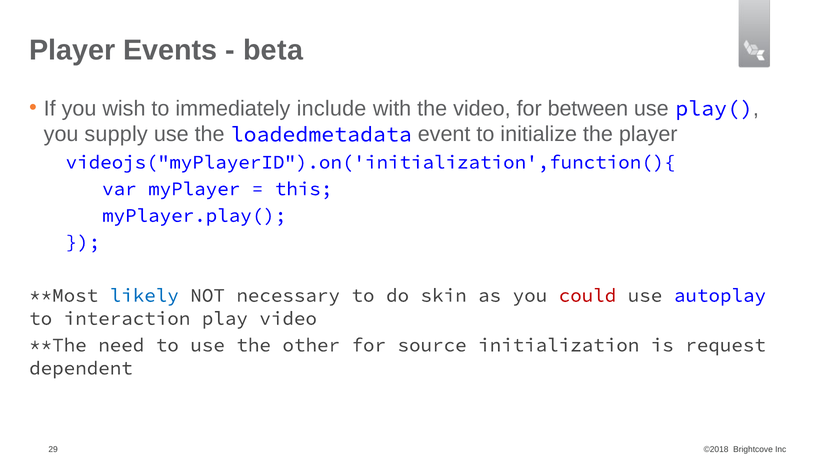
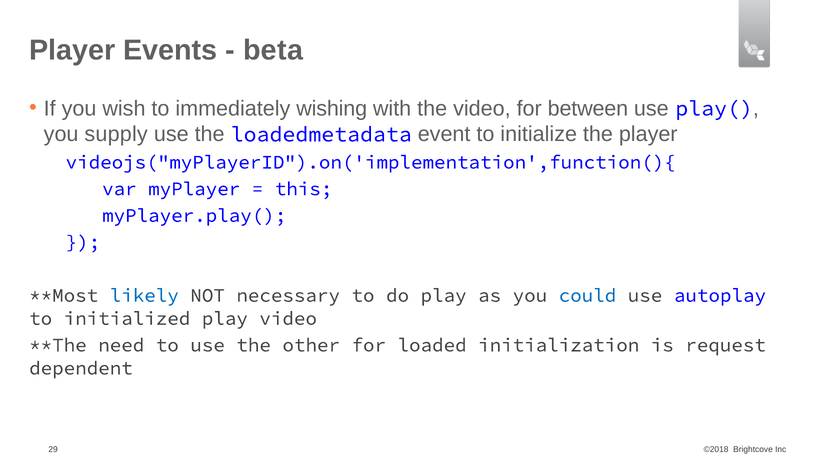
include: include -> wishing
videojs("myPlayerID").on('initialization',function(){: videojs("myPlayerID").on('initialization',function(){ -> videojs("myPlayerID").on('implementation',function(){
do skin: skin -> play
could colour: red -> blue
interaction: interaction -> initialized
source: source -> loaded
